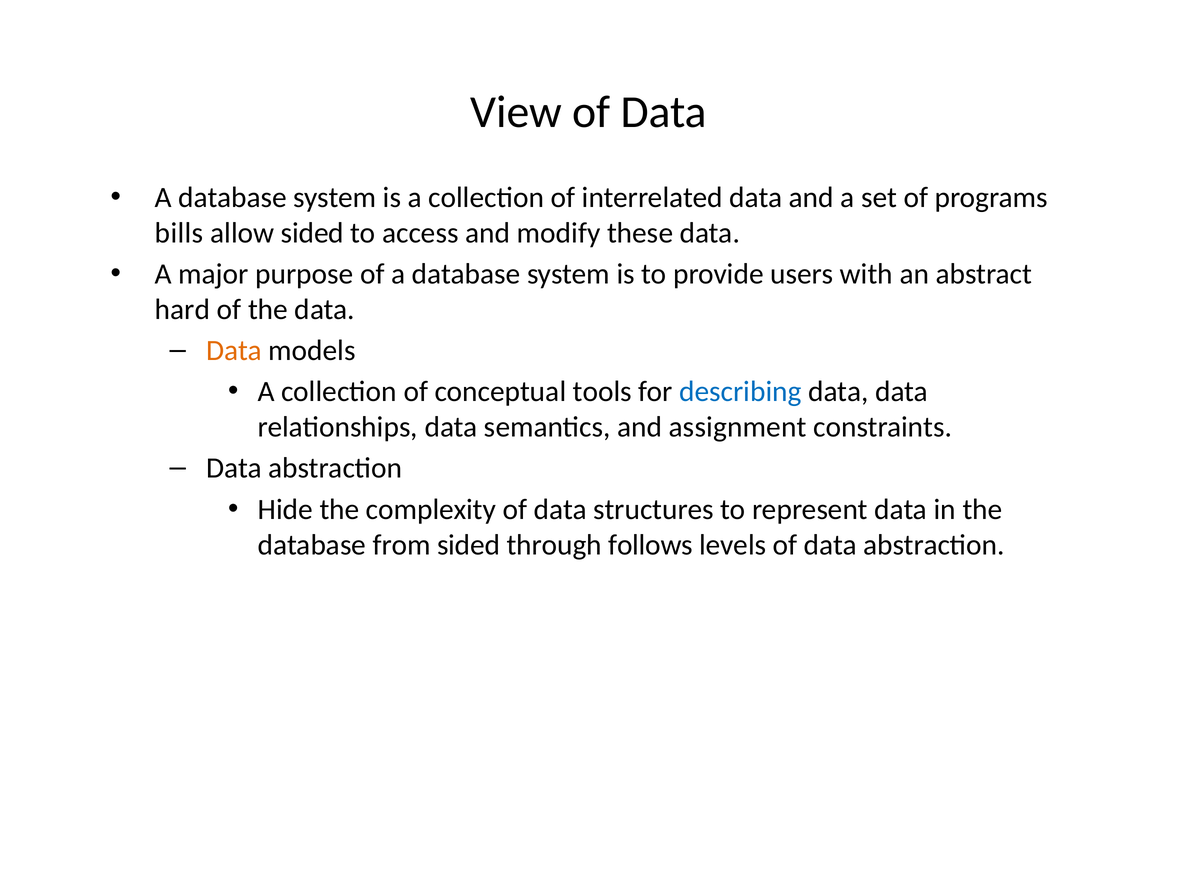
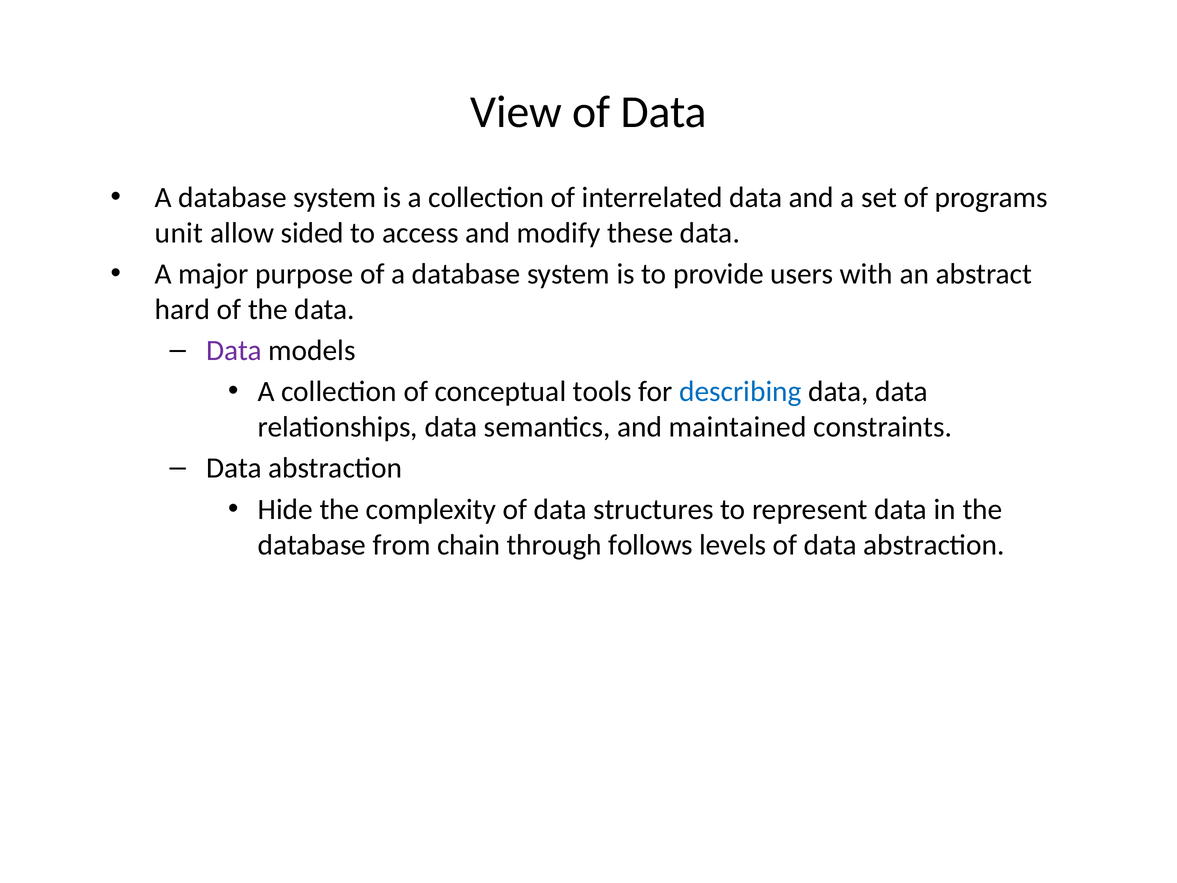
bills: bills -> unit
Data at (234, 350) colour: orange -> purple
assignment: assignment -> maintained
from sided: sided -> chain
